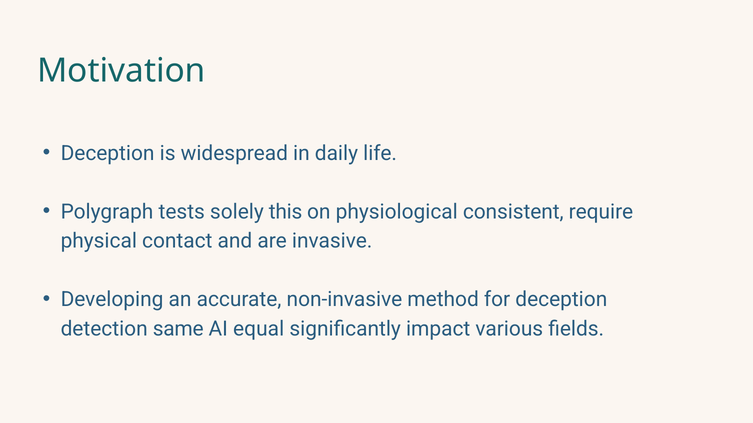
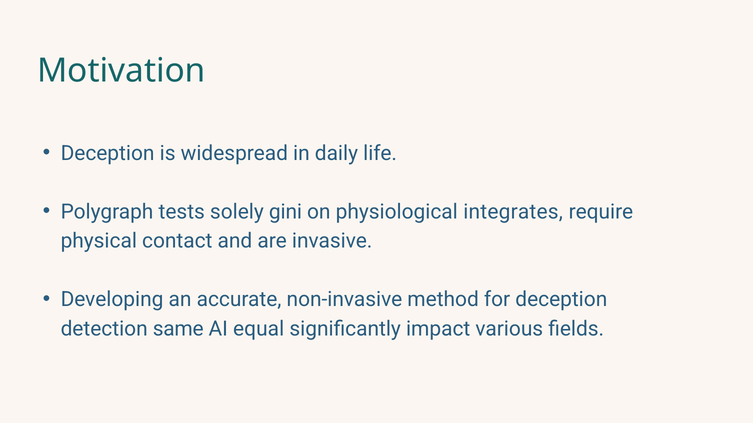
this: this -> gini
consistent: consistent -> integrates
